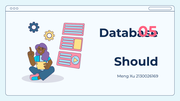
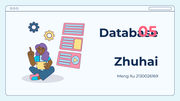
Should: Should -> Zhuhai
